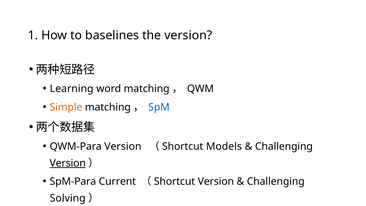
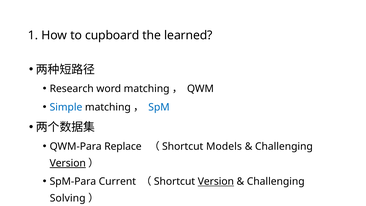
baselines: baselines -> cupboard
the version: version -> learned
Learning: Learning -> Research
Simple colour: orange -> blue
QWM-Para Version: Version -> Replace
Version at (216, 181) underline: none -> present
